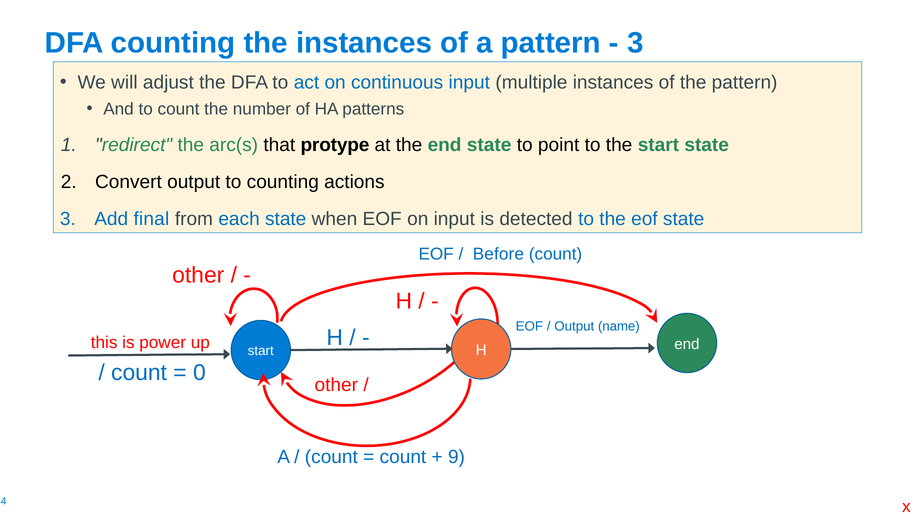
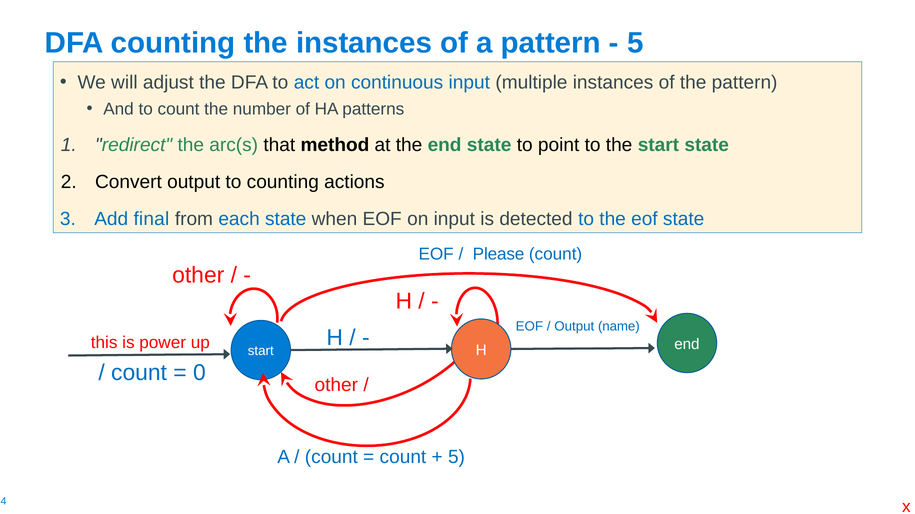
3 at (635, 43): 3 -> 5
protype: protype -> method
Before: Before -> Please
9 at (456, 458): 9 -> 5
